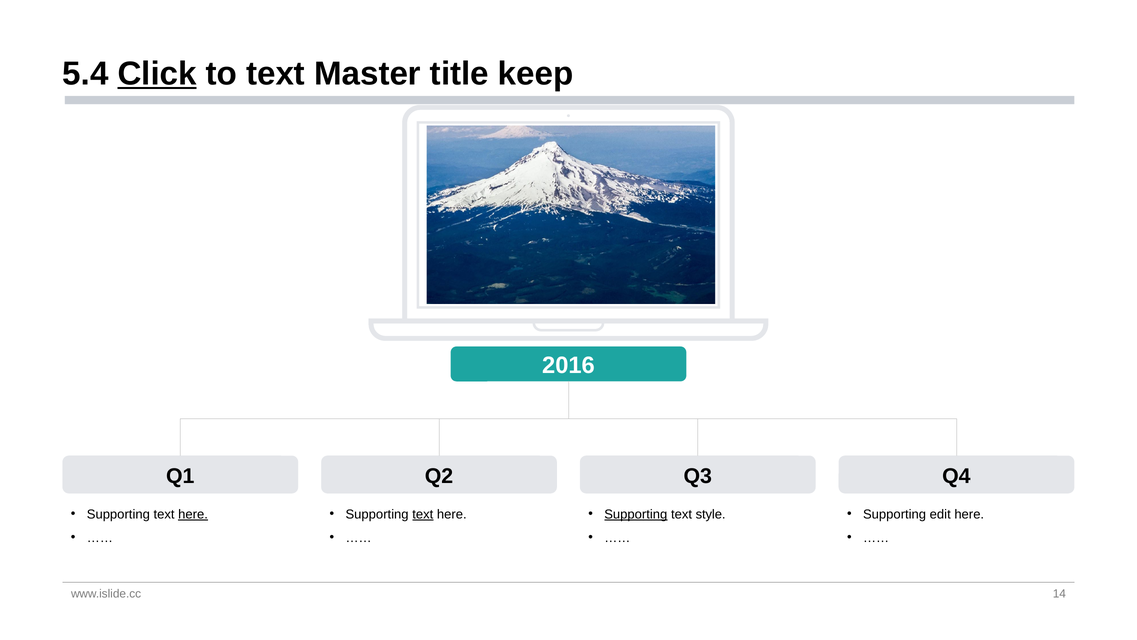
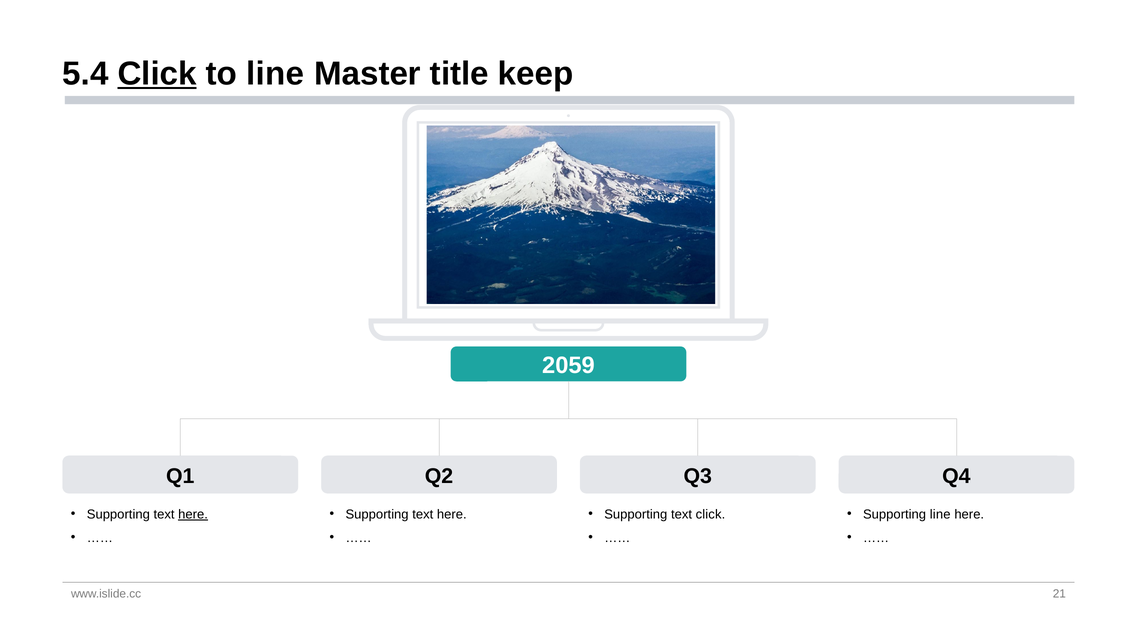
to text: text -> line
2016: 2016 -> 2059
text at (423, 514) underline: present -> none
Supporting at (636, 514) underline: present -> none
text style: style -> click
Supporting edit: edit -> line
14: 14 -> 21
